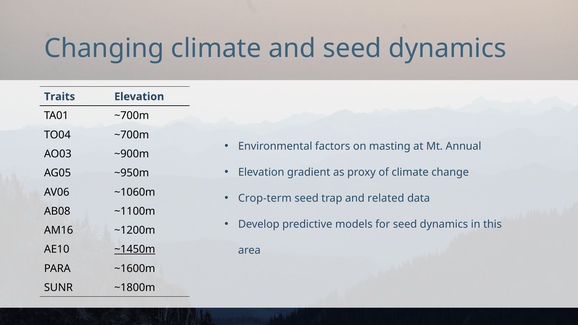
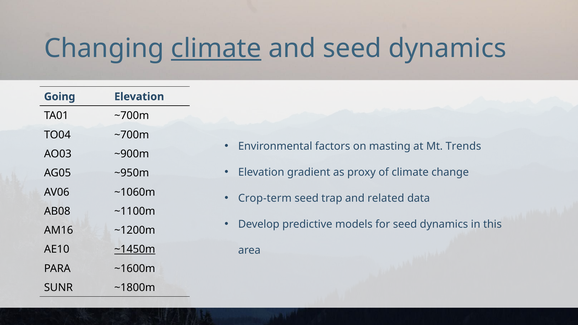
climate at (216, 49) underline: none -> present
Traits: Traits -> Going
Annual: Annual -> Trends
